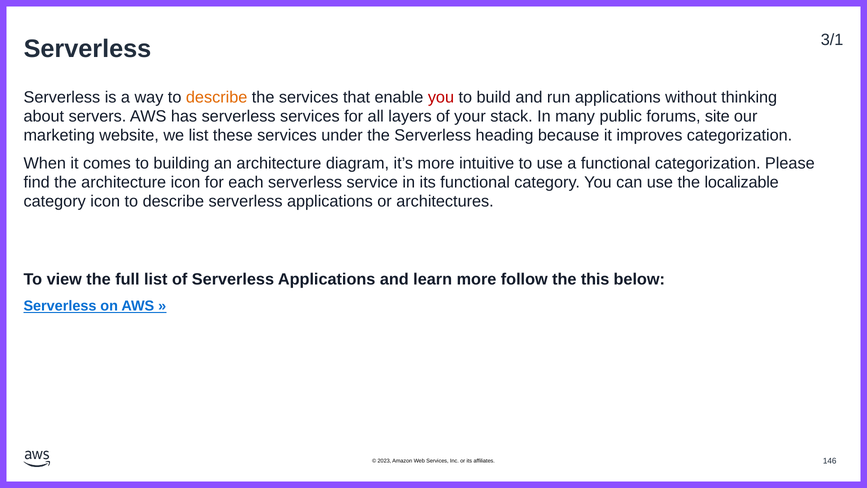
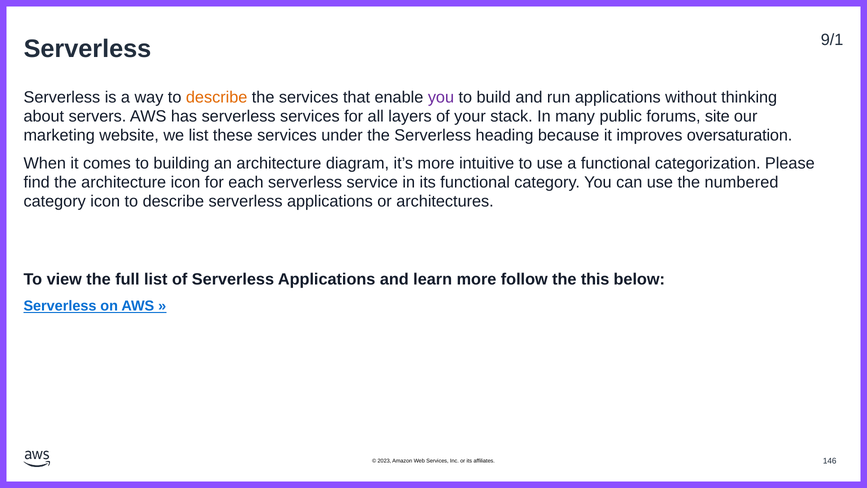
3/1: 3/1 -> 9/1
you at (441, 97) colour: red -> purple
improves categorization: categorization -> oversaturation
localizable: localizable -> numbered
